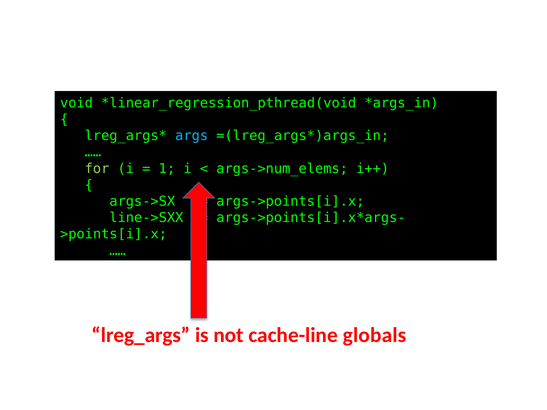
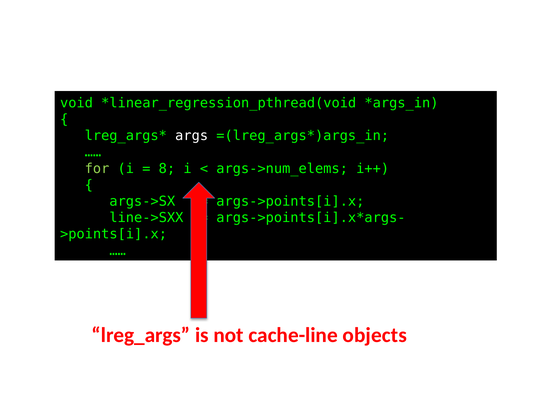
args colour: light blue -> white
1: 1 -> 8
globals: globals -> objects
